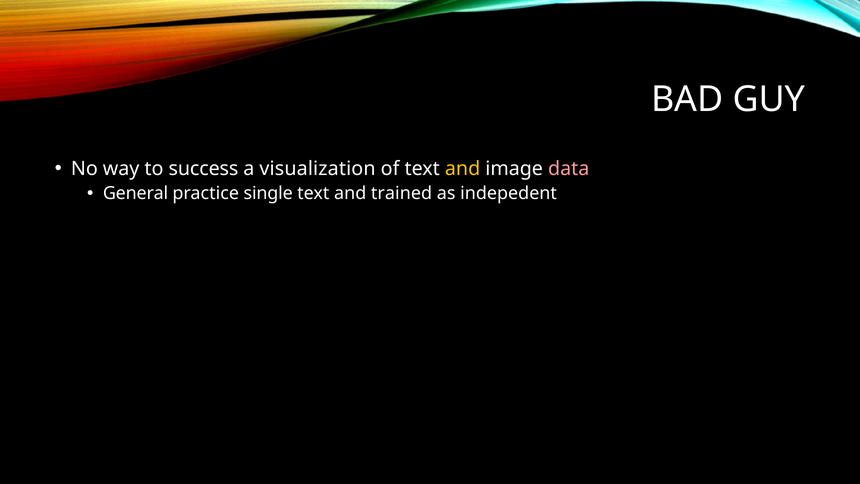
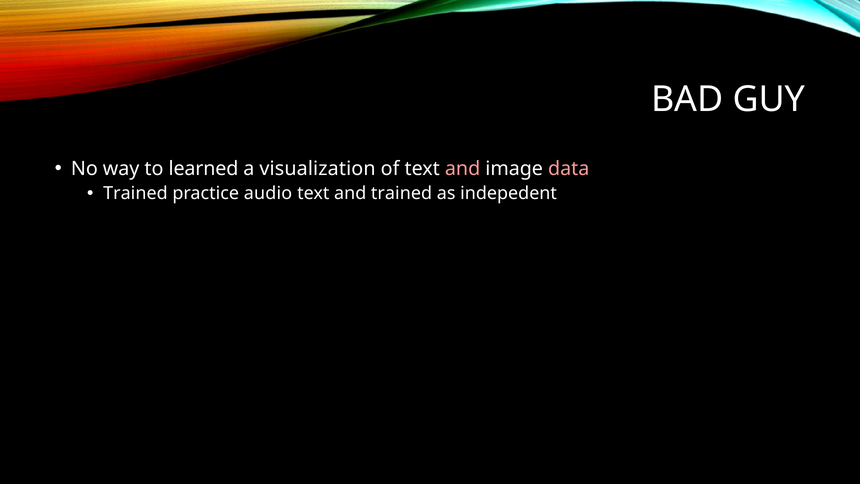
success: success -> learned
and at (463, 169) colour: yellow -> pink
General at (136, 193): General -> Trained
single: single -> audio
